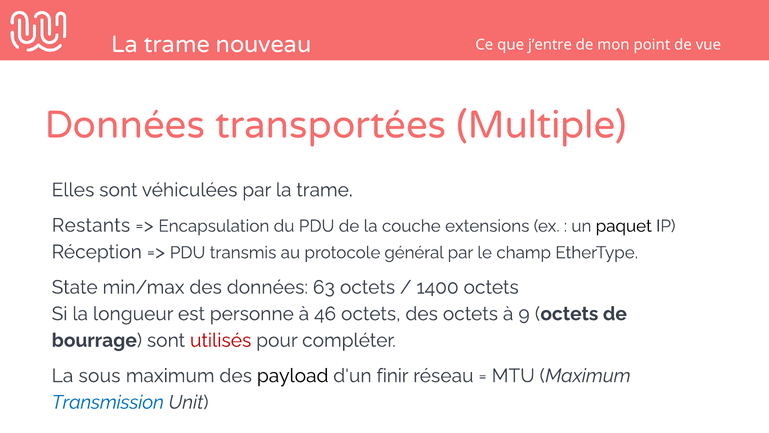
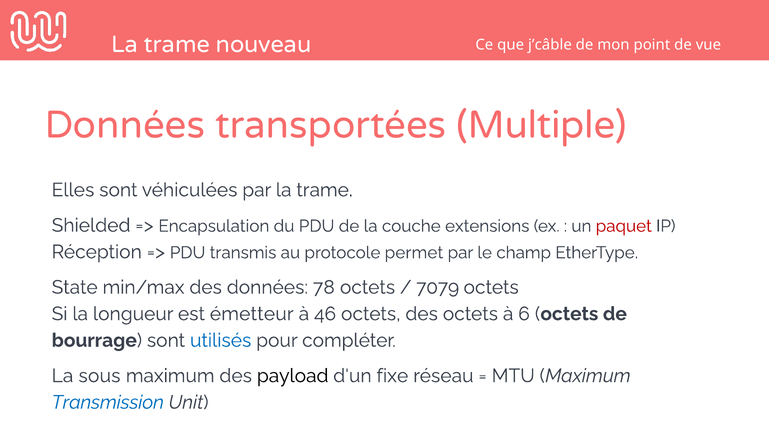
j’entre: j’entre -> j’câble
Restants: Restants -> Shielded
paquet colour: black -> red
général: général -> permet
63: 63 -> 78
1400: 1400 -> 7079
personne: personne -> émetteur
9: 9 -> 6
utilisés colour: red -> blue
finir: finir -> fixe
